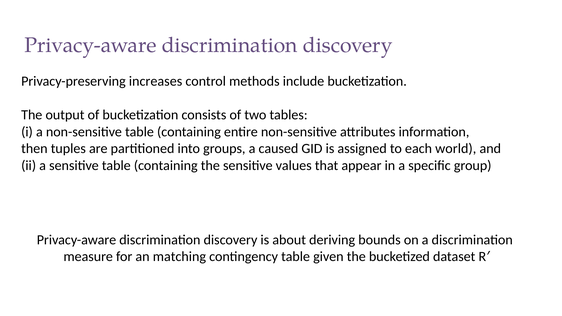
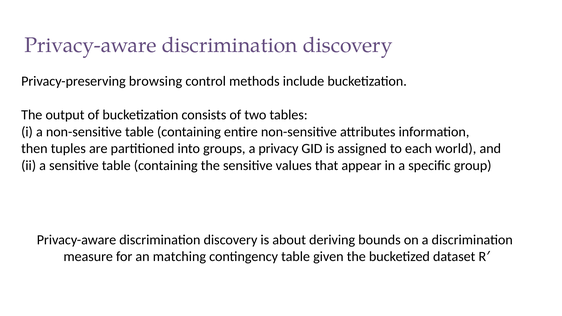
increases: increases -> browsing
caused: caused -> privacy
